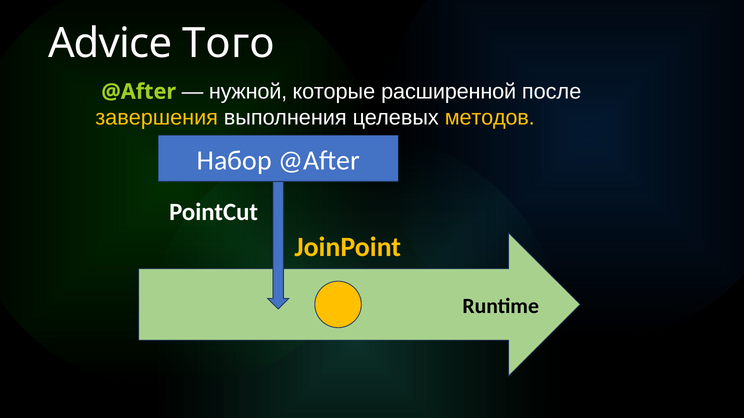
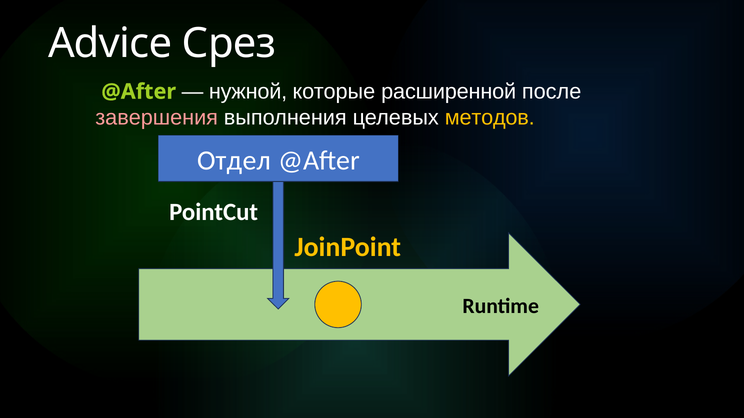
Того: Того -> Срез
завершения colour: yellow -> pink
Набор: Набор -> Отдел
